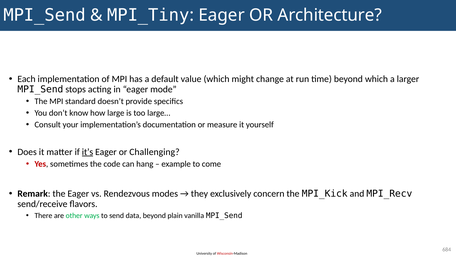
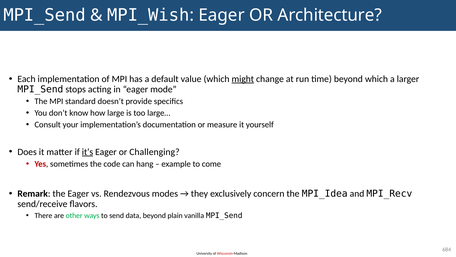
MPI_Tiny: MPI_Tiny -> MPI_Wish
might underline: none -> present
MPI_Kick: MPI_Kick -> MPI_Idea
